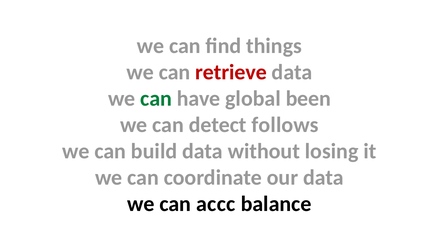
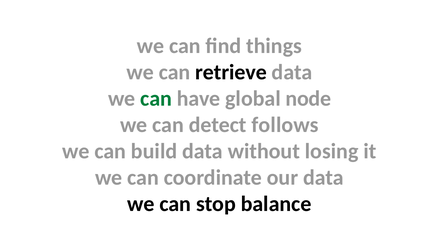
retrieve colour: red -> black
been: been -> node
accc: accc -> stop
